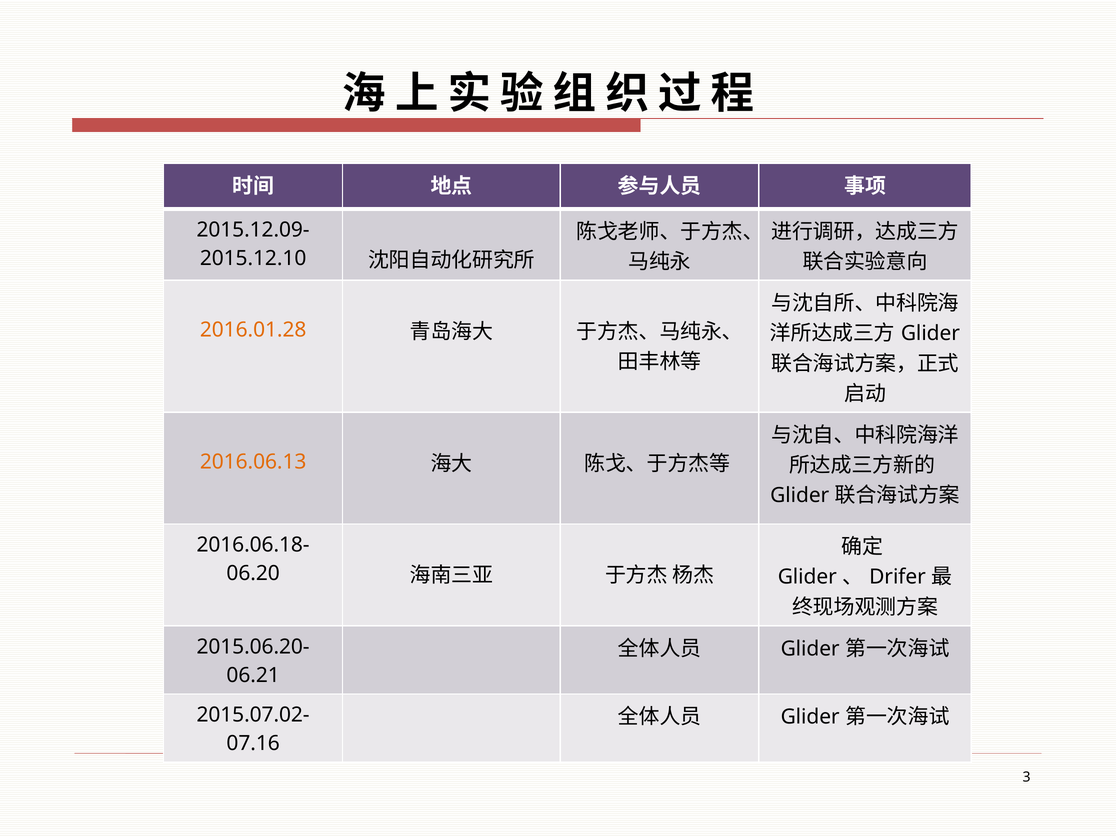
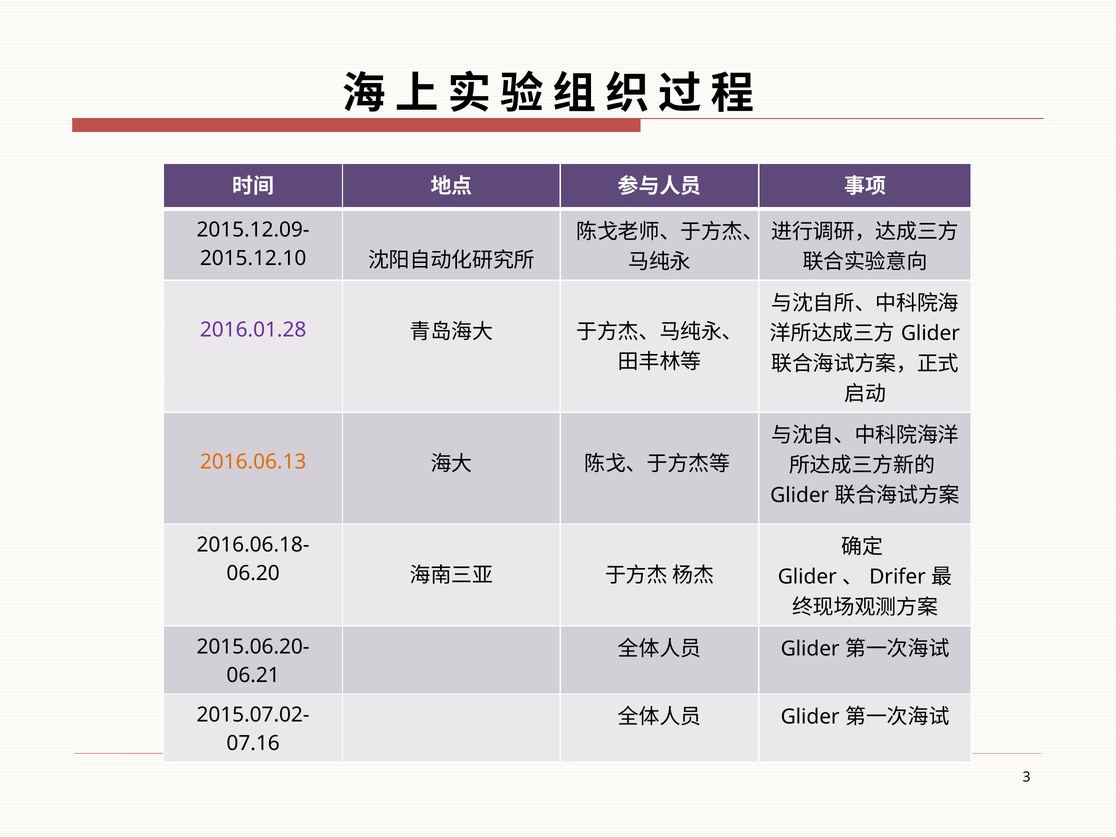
2016.01.28 colour: orange -> purple
